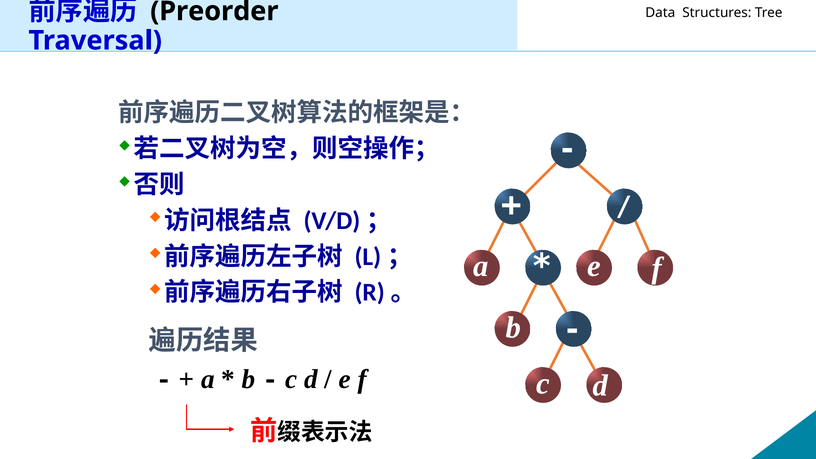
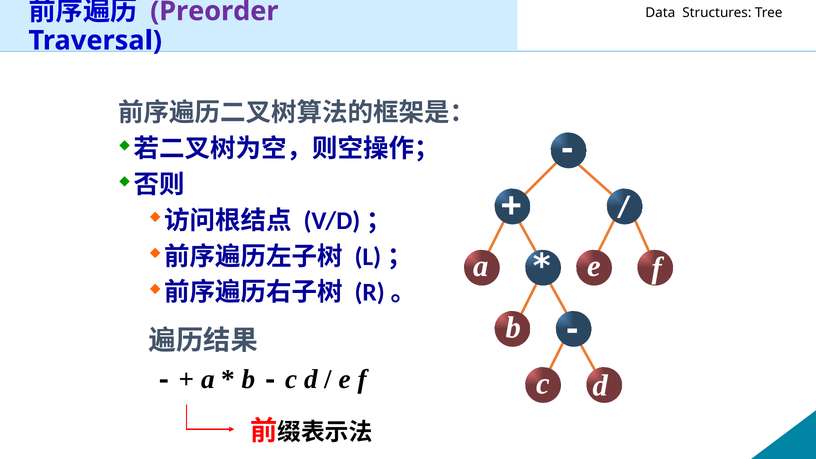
Preorder colour: black -> purple
